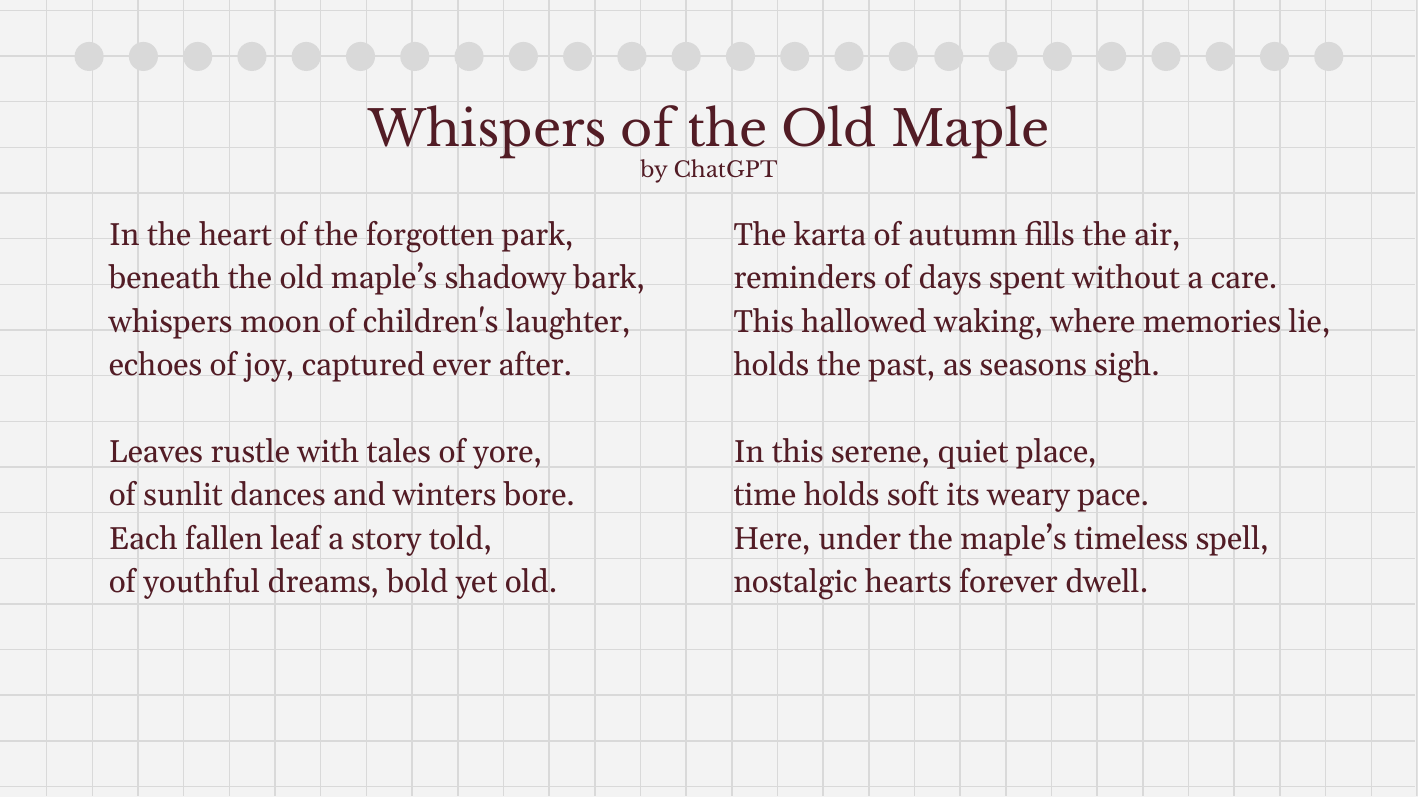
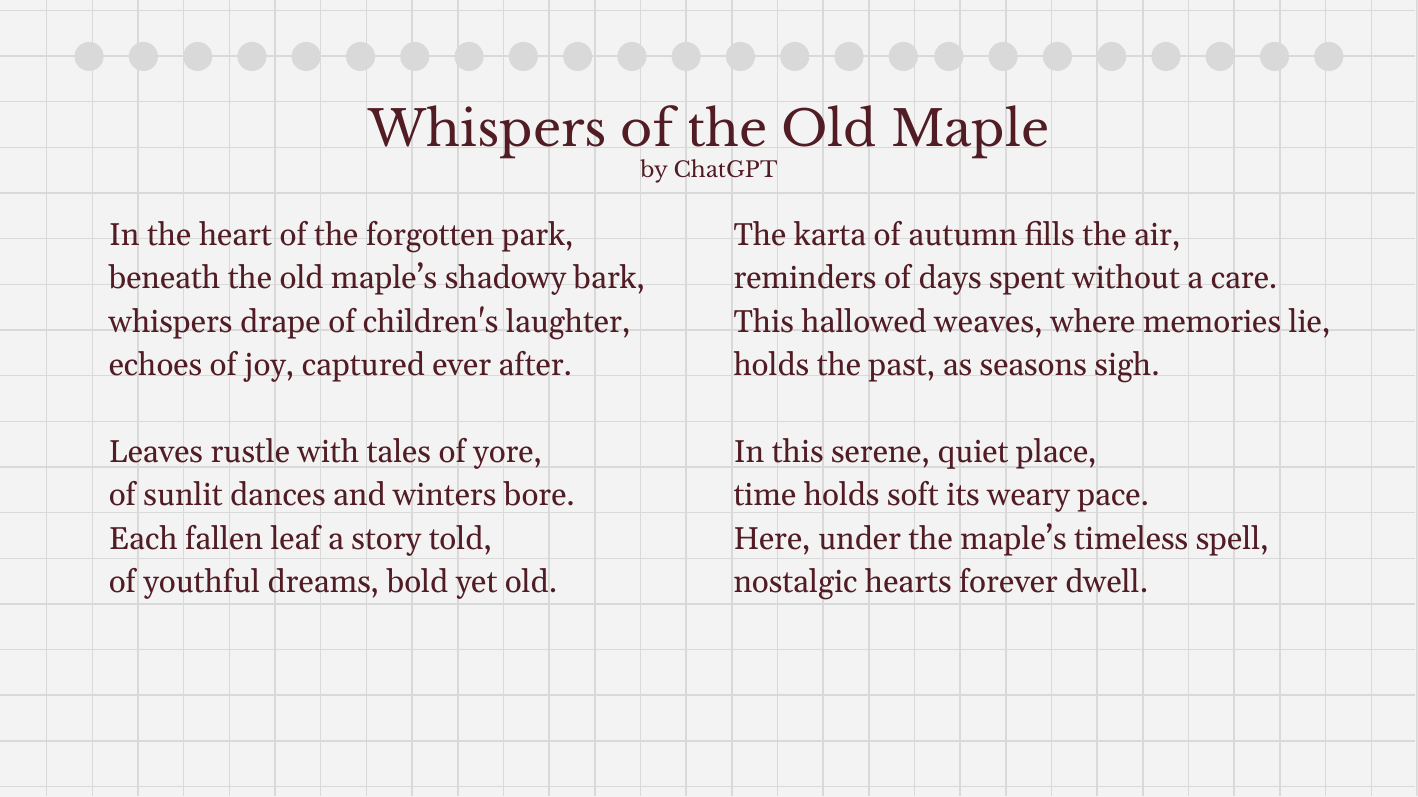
moon: moon -> drape
waking: waking -> weaves
